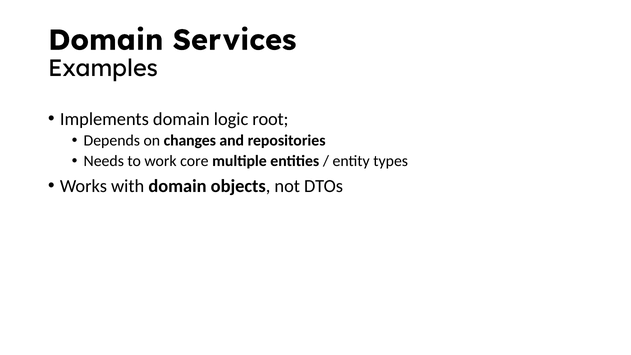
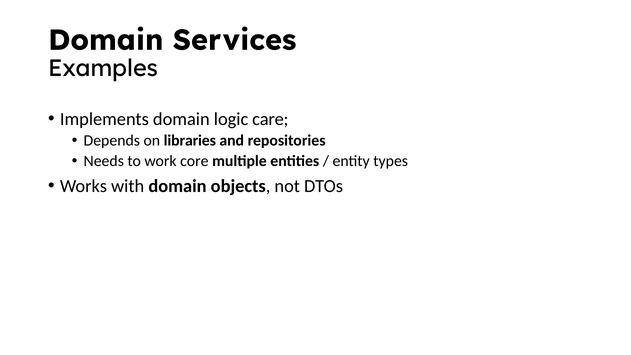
root: root -> care
changes: changes -> libraries
